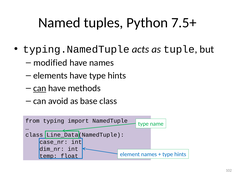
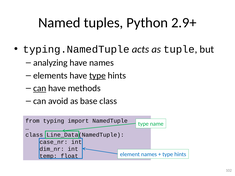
7.5+: 7.5+ -> 2.9+
modified: modified -> analyzing
type at (97, 76) underline: none -> present
